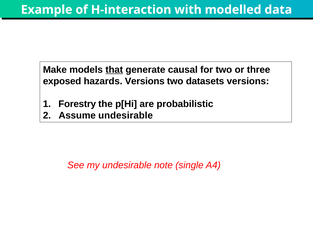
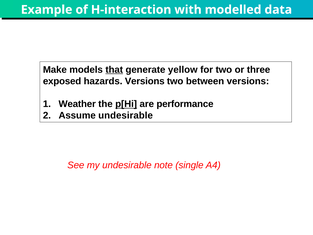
causal: causal -> yellow
datasets: datasets -> between
Forestry: Forestry -> Weather
p[Hi underline: none -> present
probabilistic: probabilistic -> performance
